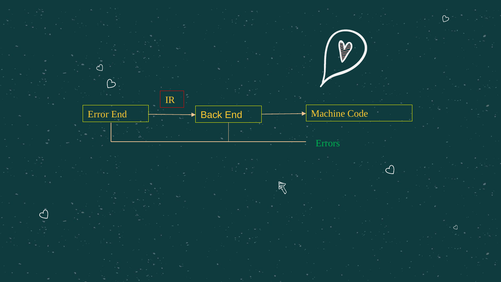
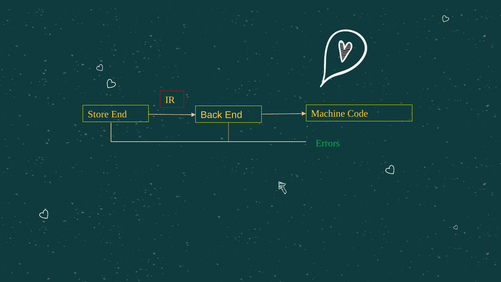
Error: Error -> Store
